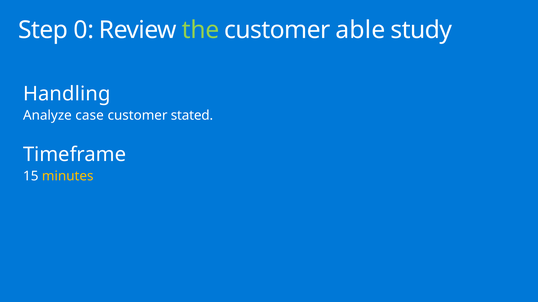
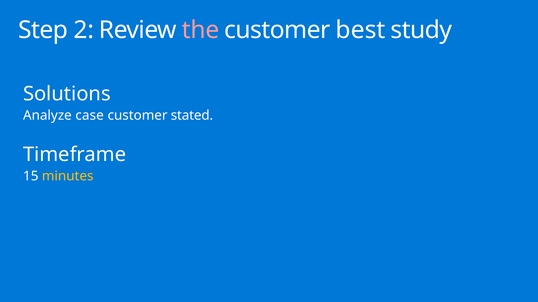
0: 0 -> 2
the colour: light green -> pink
able: able -> best
Handling: Handling -> Solutions
